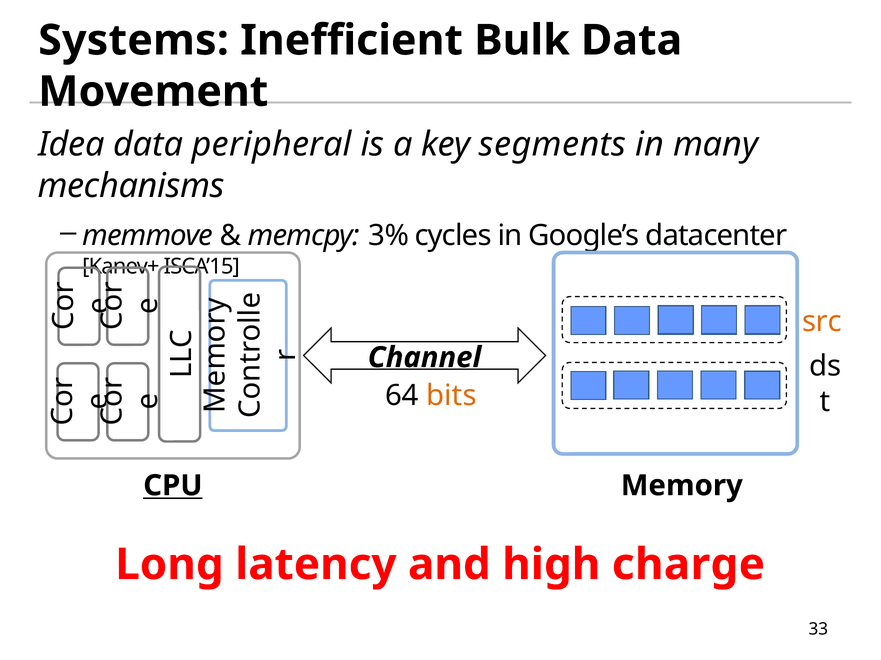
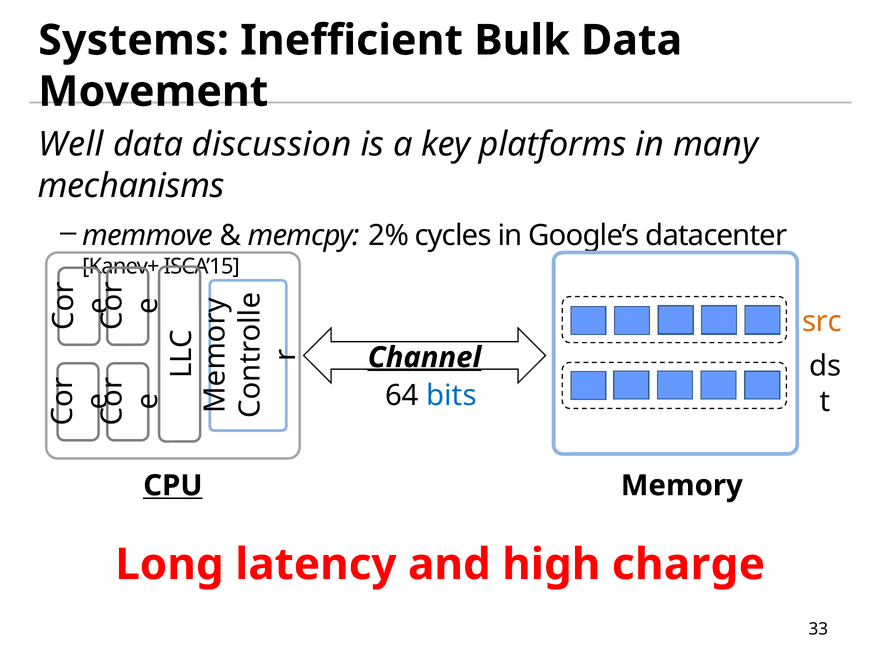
Idea: Idea -> Well
peripheral: peripheral -> discussion
segments: segments -> platforms
3%: 3% -> 2%
Channel underline: none -> present
bits colour: orange -> blue
